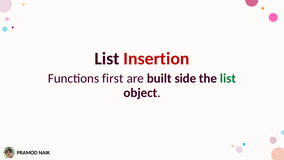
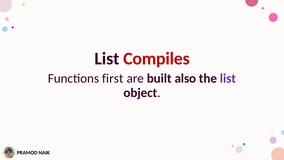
Insertion: Insertion -> Compiles
side: side -> also
list at (228, 78) colour: green -> purple
